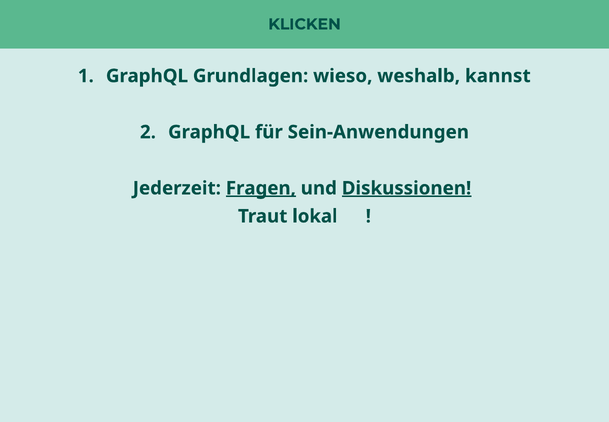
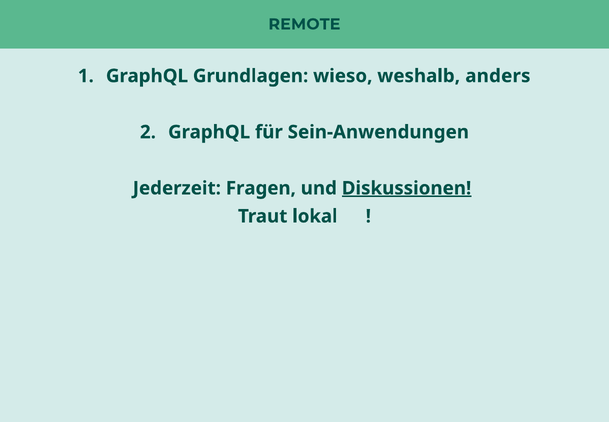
KLICKEN: KLICKEN -> REMOTE
kannst: kannst -> anders
Fragen underline: present -> none
